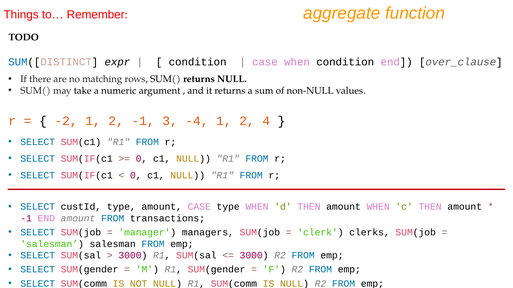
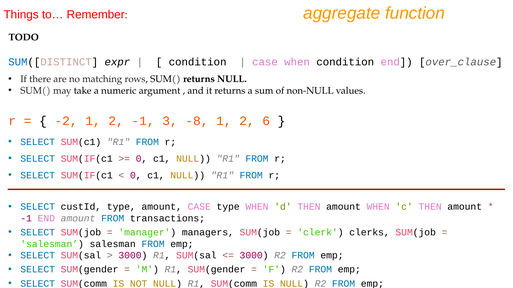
-4: -4 -> -8
4: 4 -> 6
